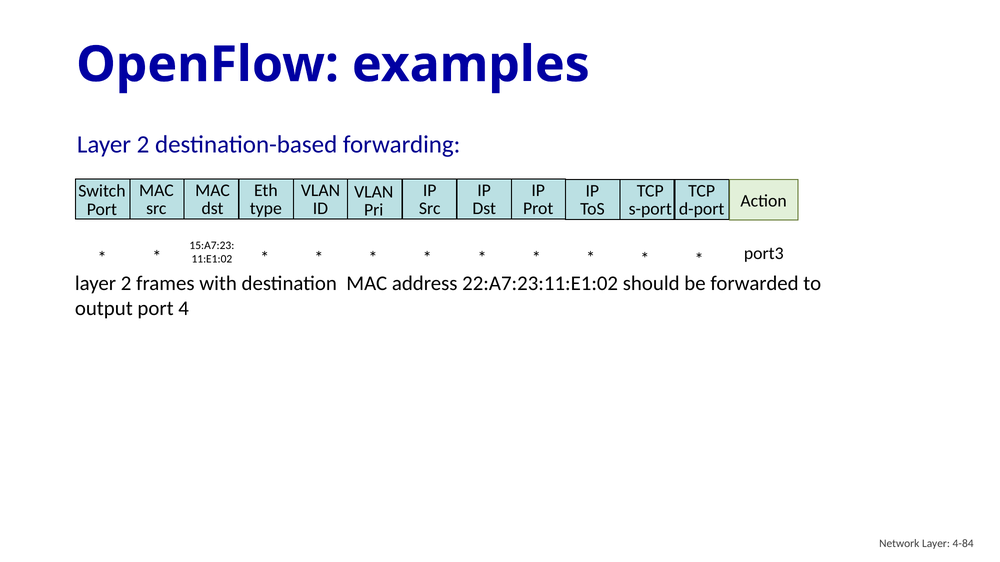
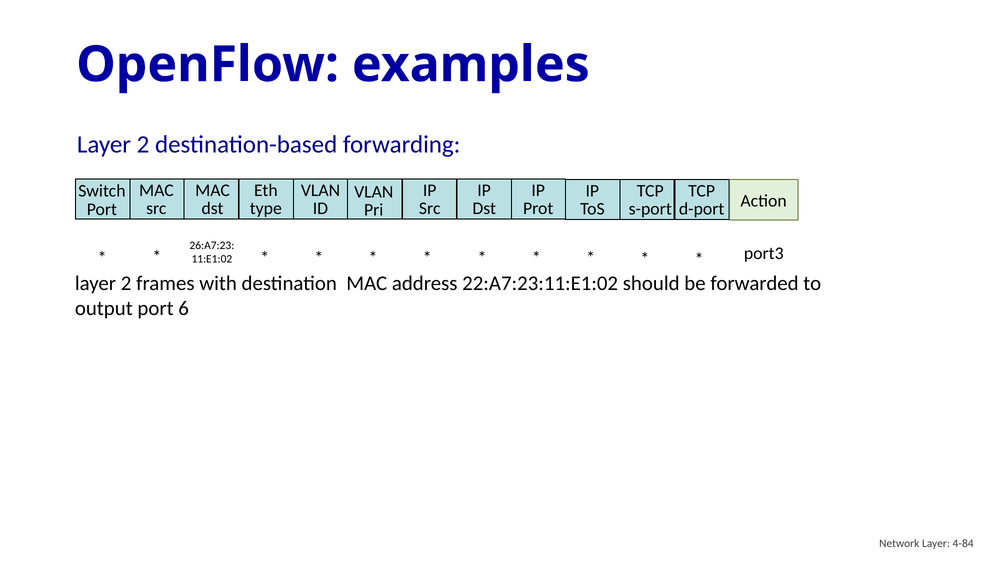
15:A7:23: 15:A7:23 -> 26:A7:23
4: 4 -> 6
